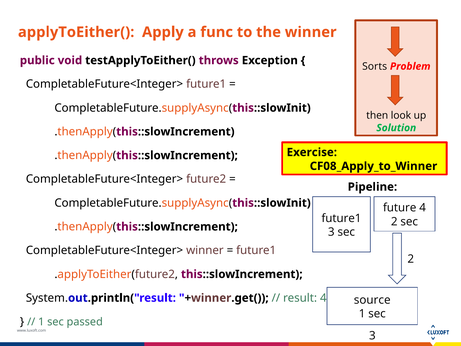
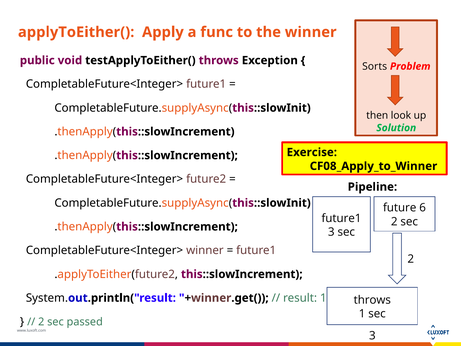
future 4: 4 -> 6
result 4: 4 -> 1
source at (372, 300): source -> throws
1 at (41, 322): 1 -> 2
